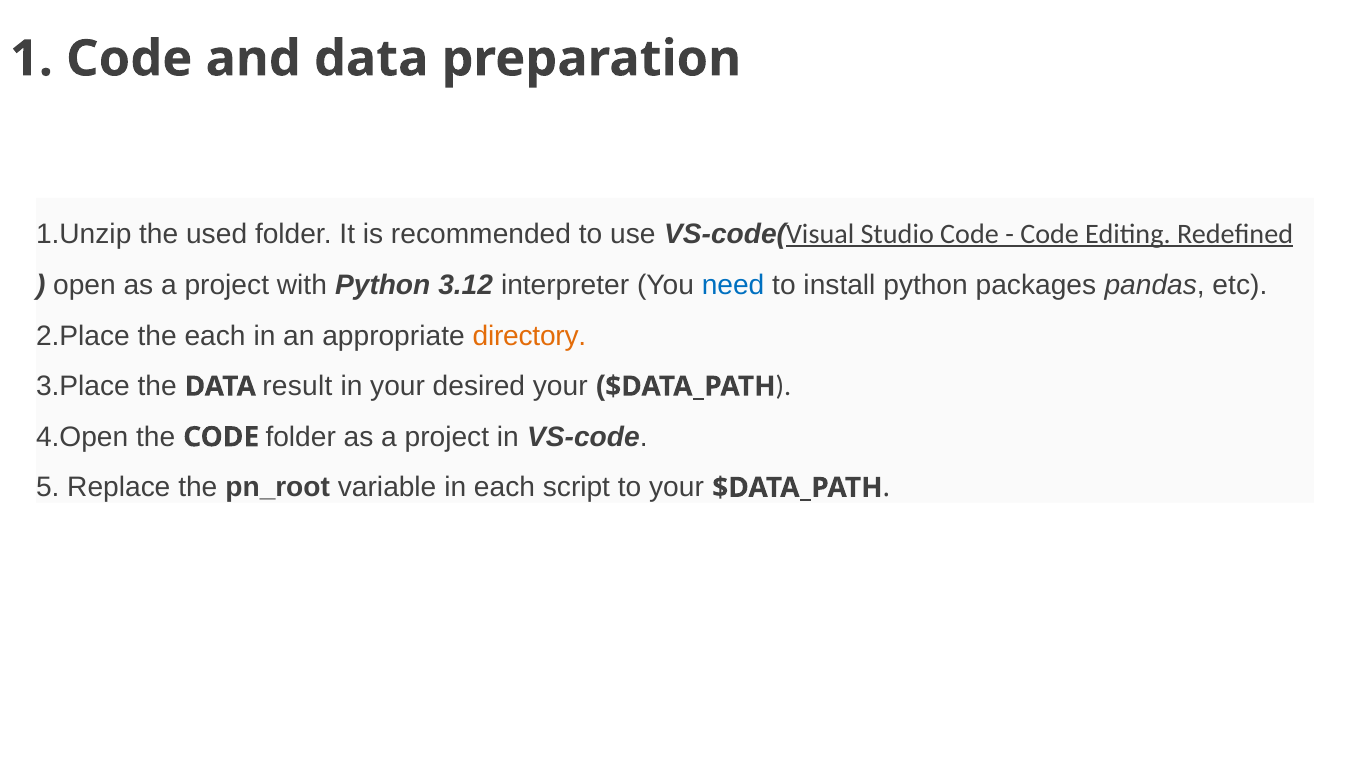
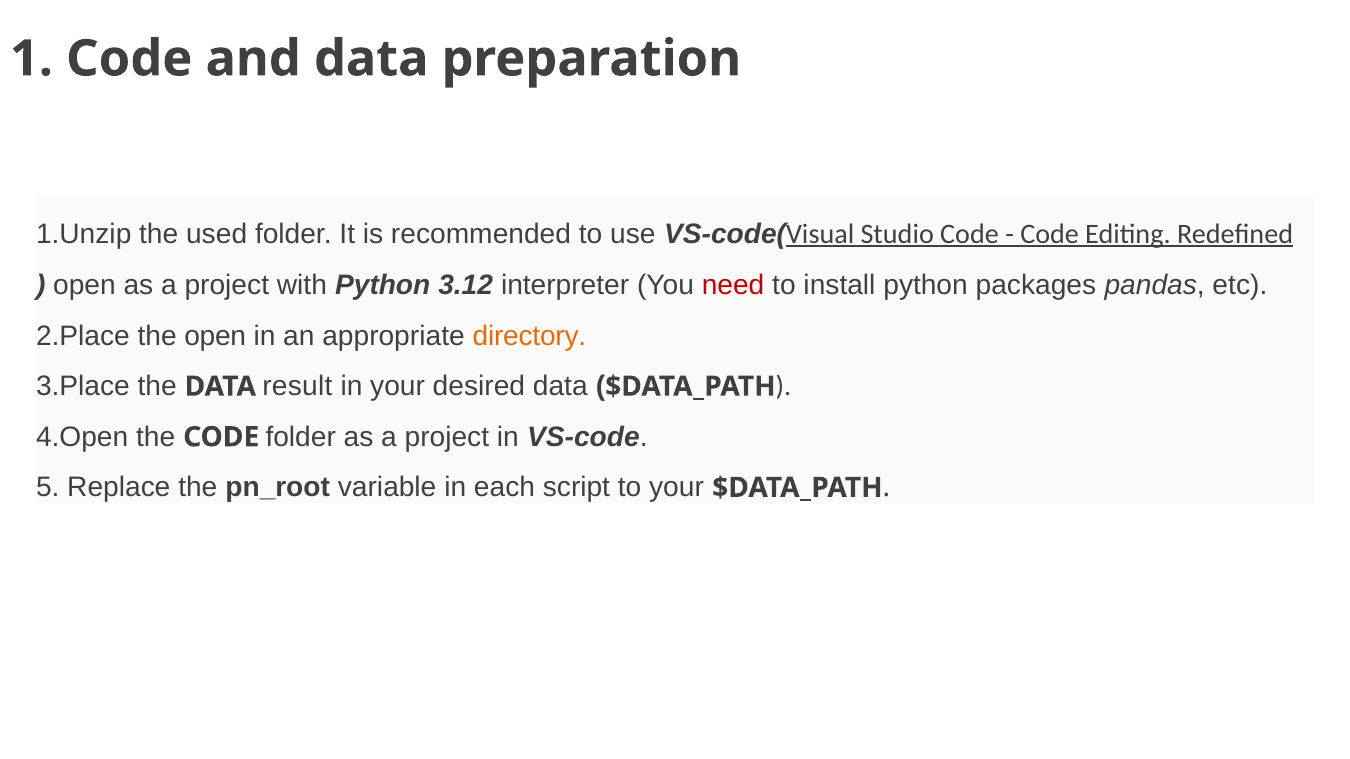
need colour: blue -> red
the each: each -> open
desired your: your -> data
